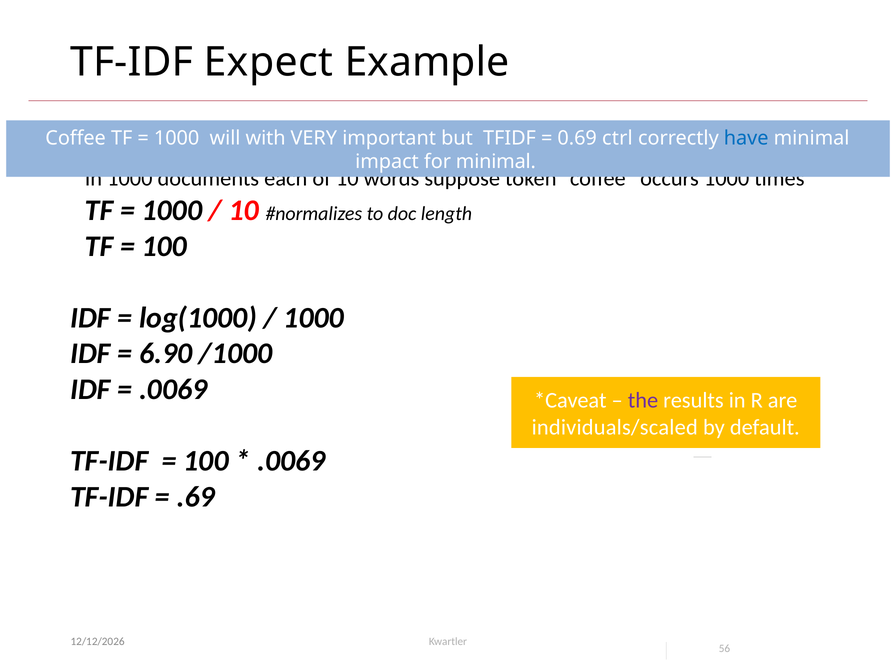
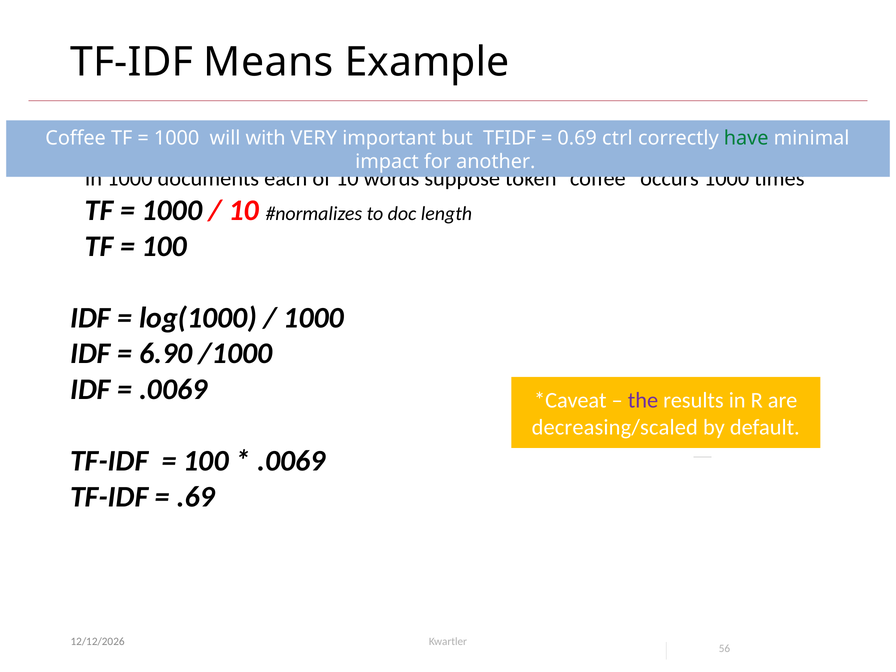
Expect: Expect -> Means
have colour: blue -> green
for minimal: minimal -> another
individuals/scaled: individuals/scaled -> decreasing/scaled
